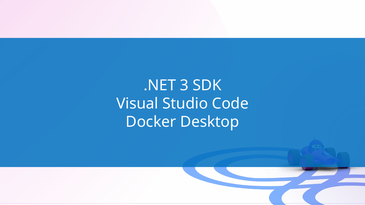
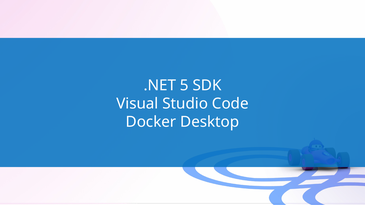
3: 3 -> 5
